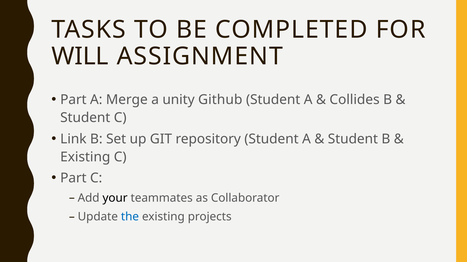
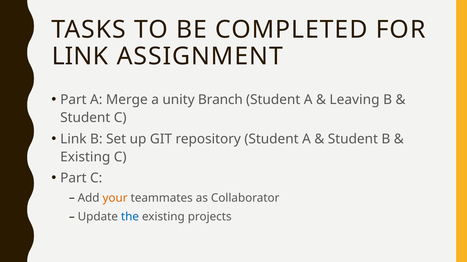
WILL at (80, 56): WILL -> LINK
Github: Github -> Branch
Collides: Collides -> Leaving
your colour: black -> orange
